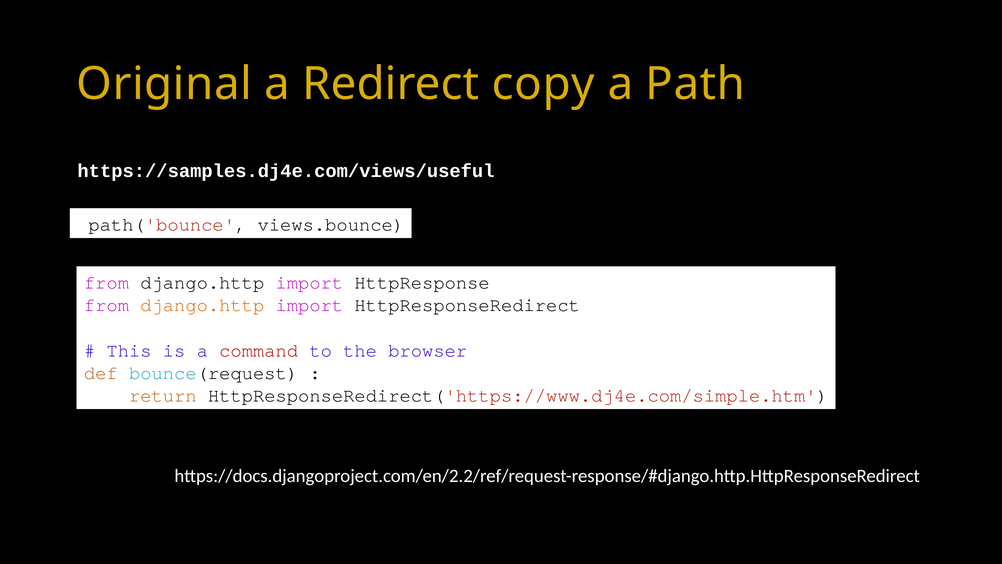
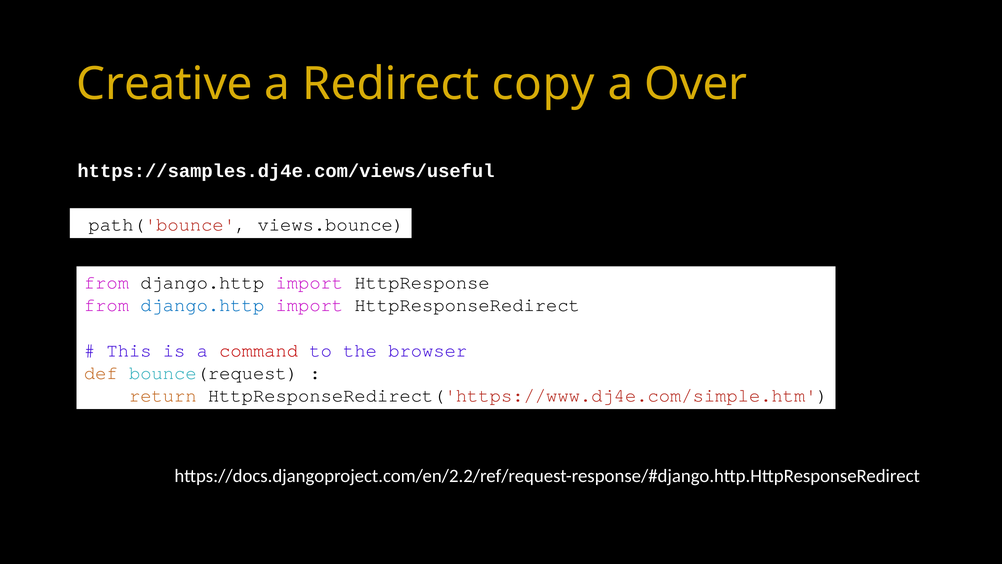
Original: Original -> Creative
Path: Path -> Over
django.http at (202, 305) colour: orange -> blue
